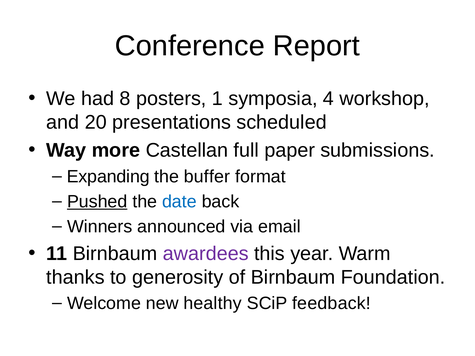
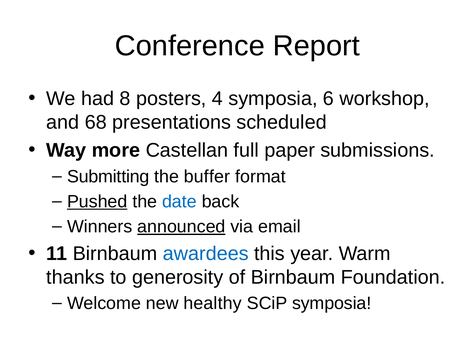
1: 1 -> 4
4: 4 -> 6
20: 20 -> 68
Expanding: Expanding -> Submitting
announced underline: none -> present
awardees colour: purple -> blue
SCiP feedback: feedback -> symposia
